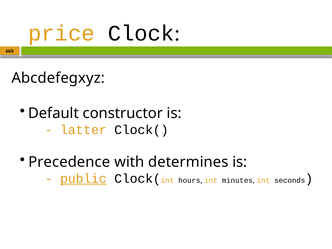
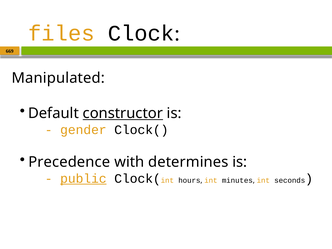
price: price -> files
Abcdefegxyz: Abcdefegxyz -> Manipulated
constructor underline: none -> present
latter: latter -> gender
